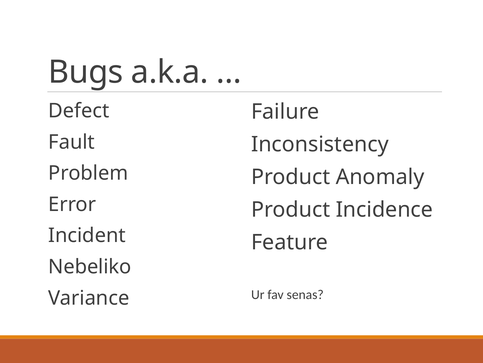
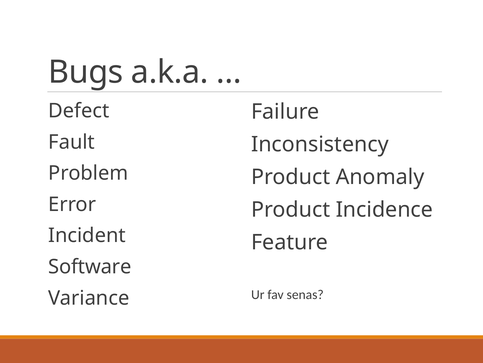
Nebeliko: Nebeliko -> Software
